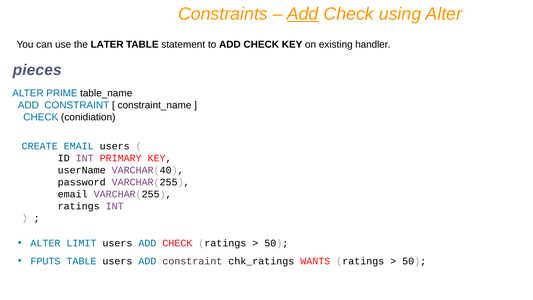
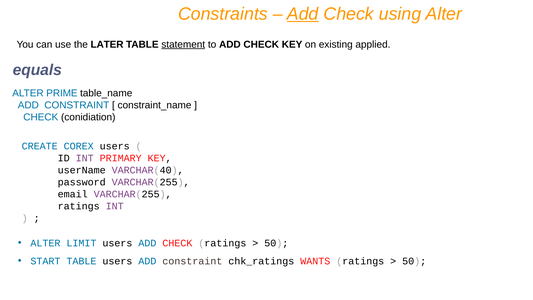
statement underline: none -> present
handler: handler -> applied
pieces: pieces -> equals
CREATE EMAIL: EMAIL -> COREX
FPUTS: FPUTS -> START
